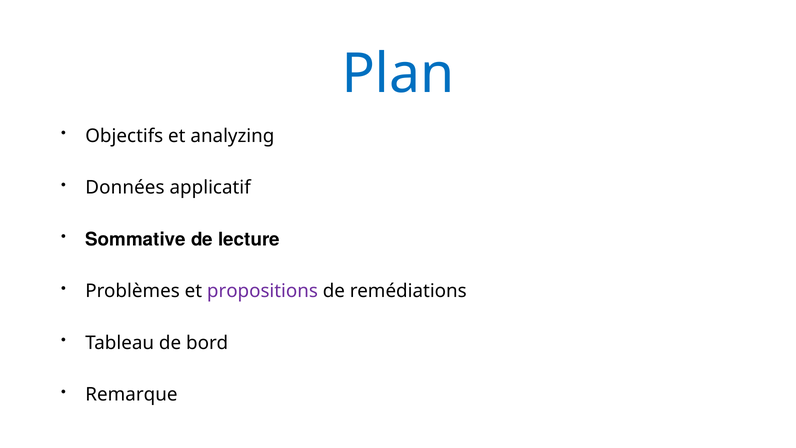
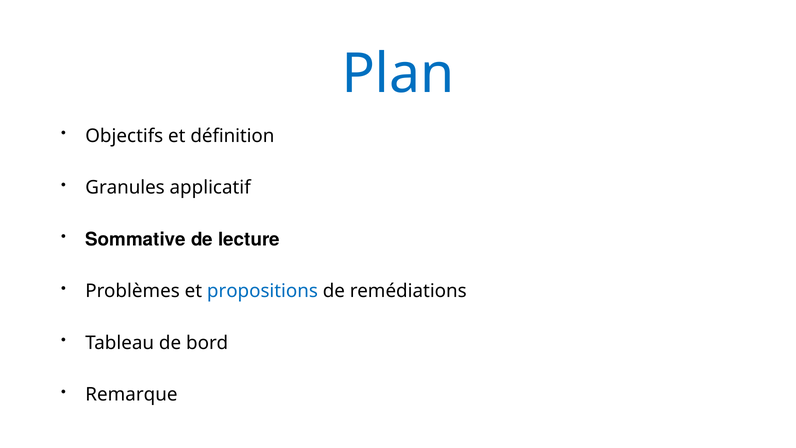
analyzing: analyzing -> définition
Données: Données -> Granules
propositions colour: purple -> blue
